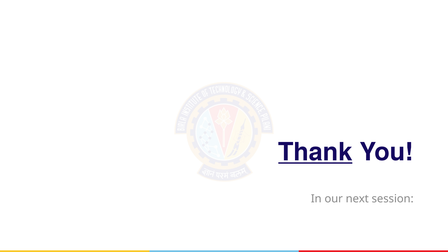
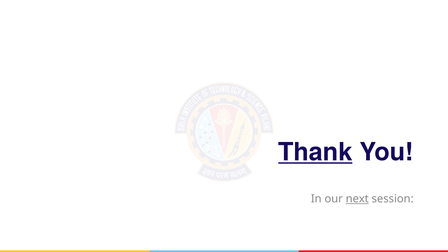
next underline: none -> present
